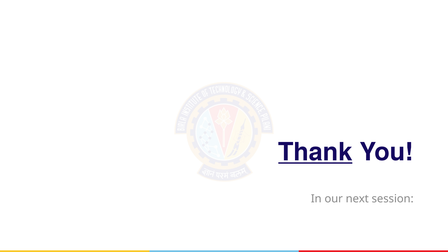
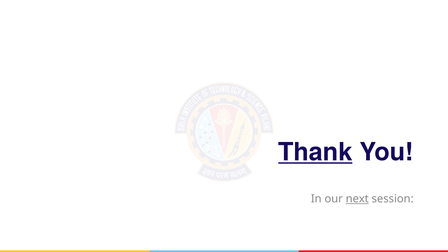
next underline: none -> present
